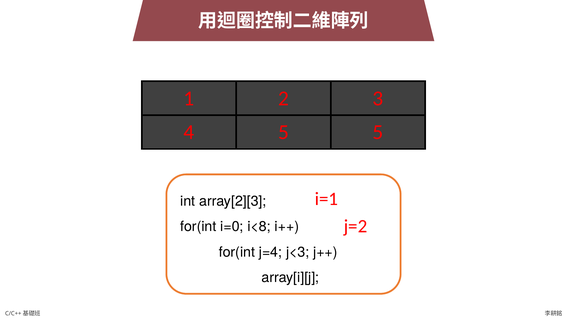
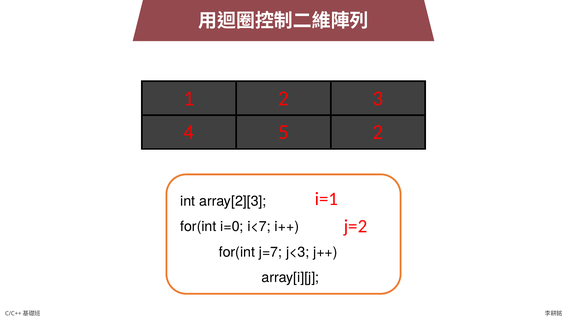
5 5: 5 -> 2
i<8: i<8 -> i<7
j=4: j=4 -> j=7
